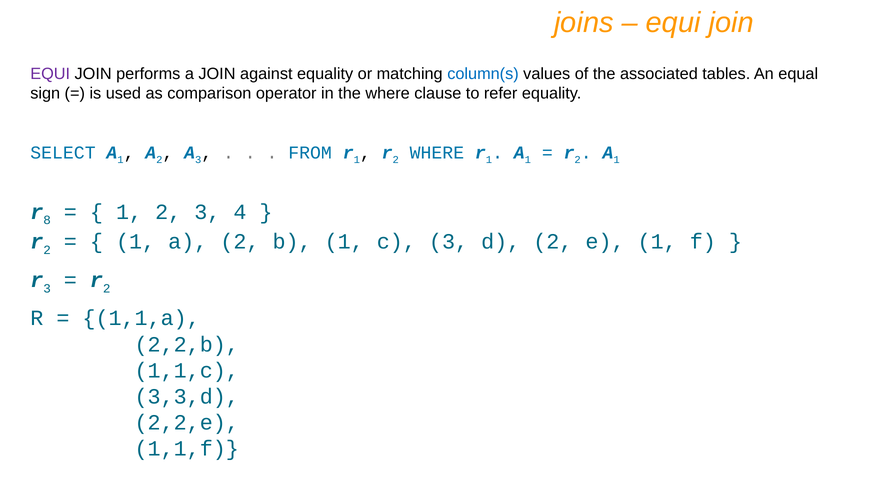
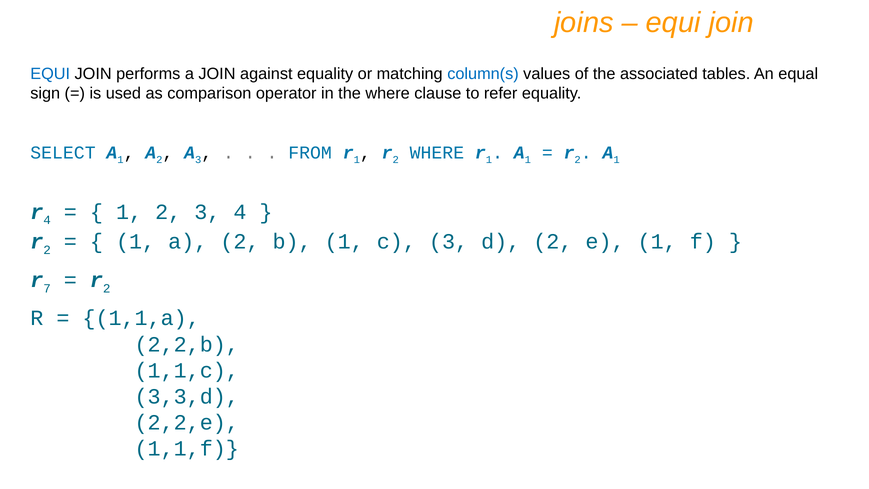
EQUI at (50, 74) colour: purple -> blue
r 8: 8 -> 4
r 3: 3 -> 7
